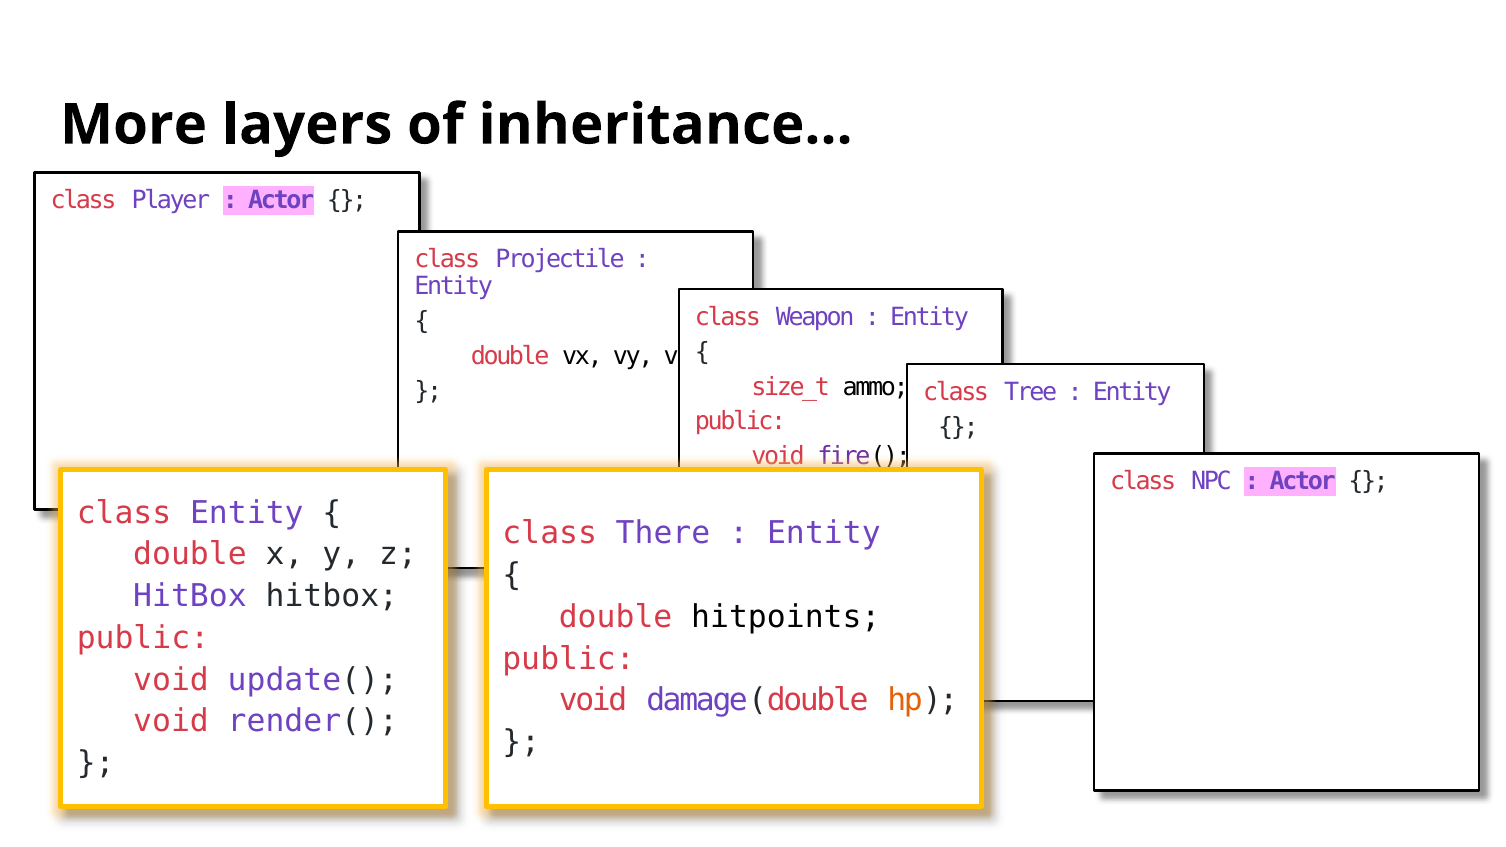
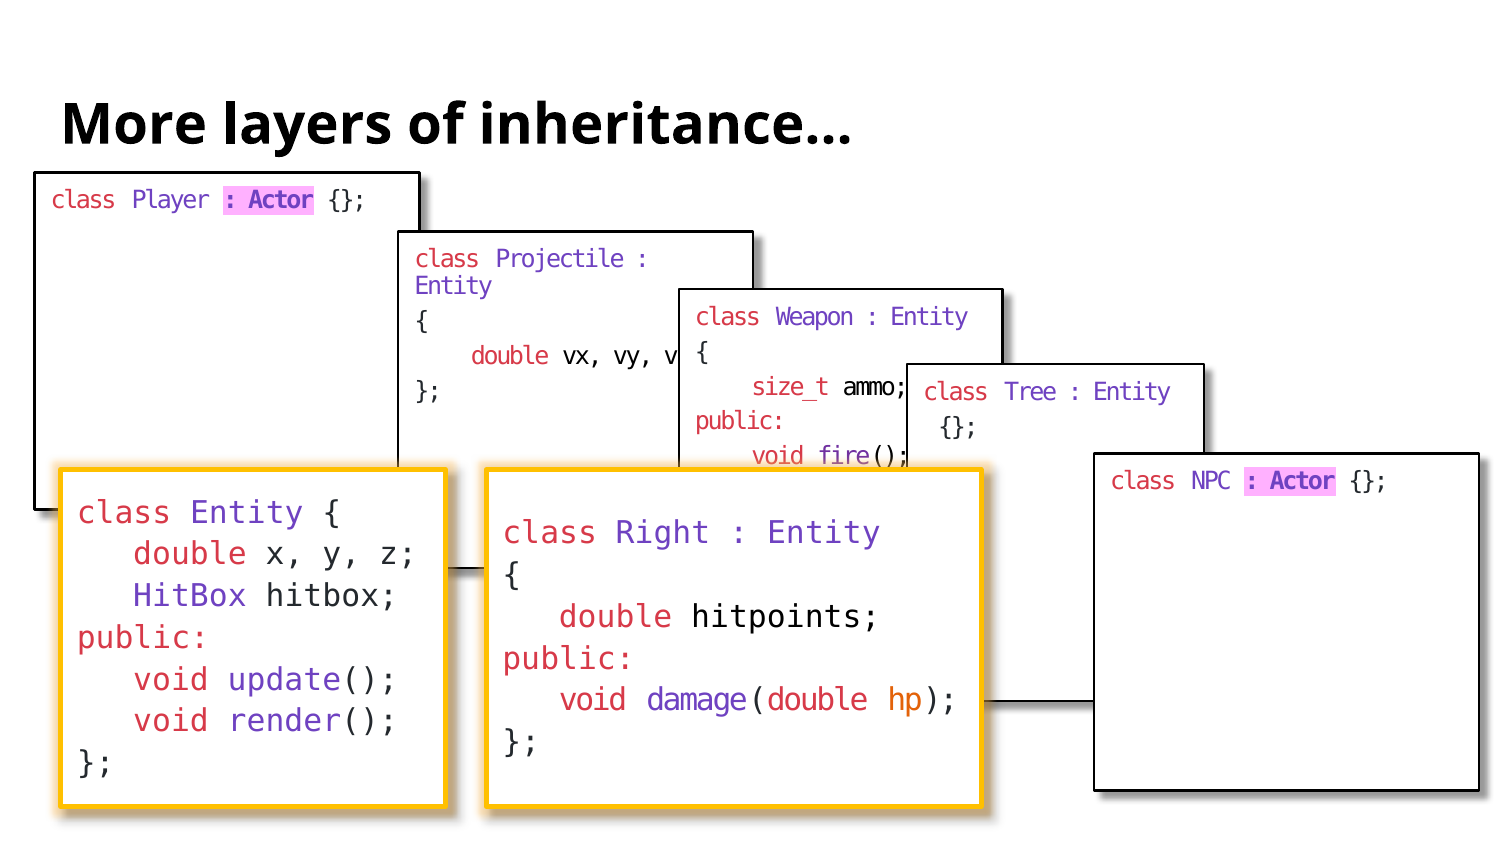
There: There -> Right
